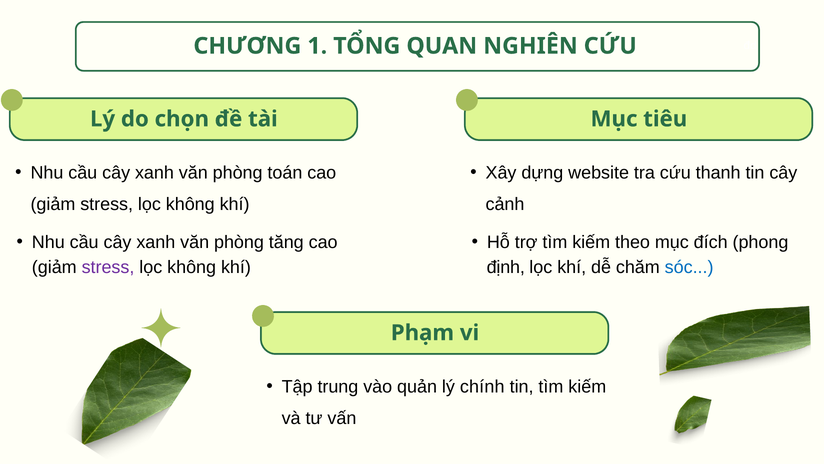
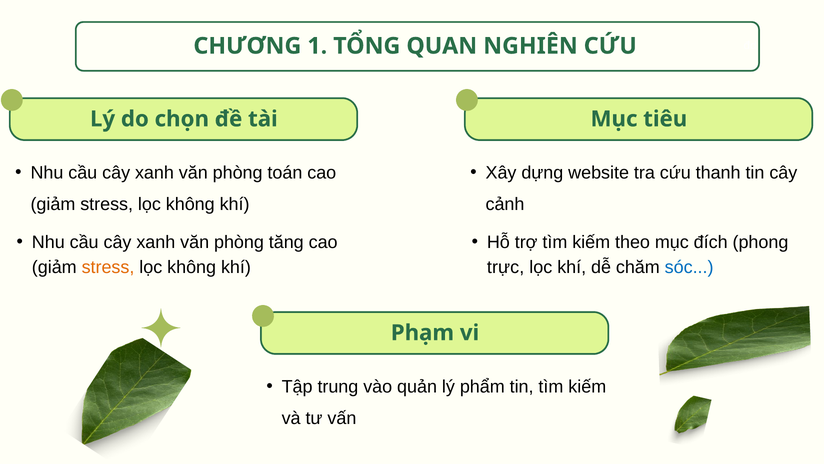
stress at (108, 267) colour: purple -> orange
định: định -> trực
chính: chính -> phẩm
